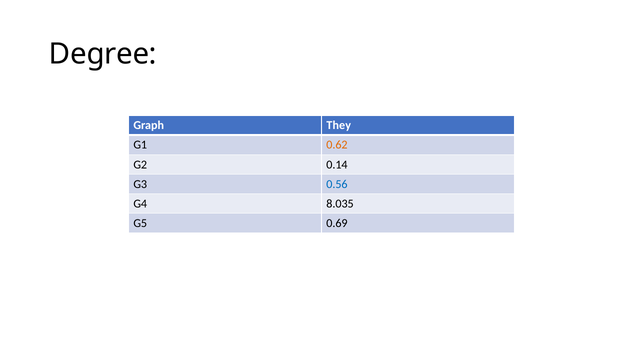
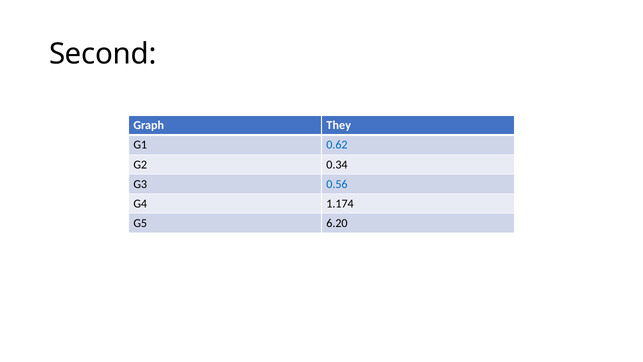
Degree: Degree -> Second
0.62 colour: orange -> blue
0.14: 0.14 -> 0.34
8.035: 8.035 -> 1.174
0.69: 0.69 -> 6.20
